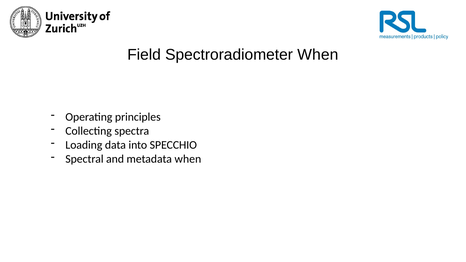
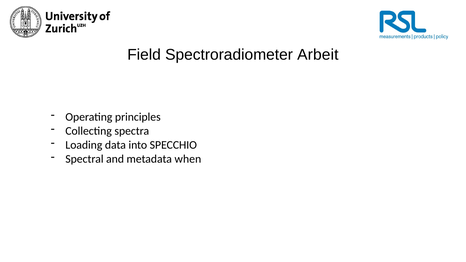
Spectroradiometer When: When -> Arbeit
